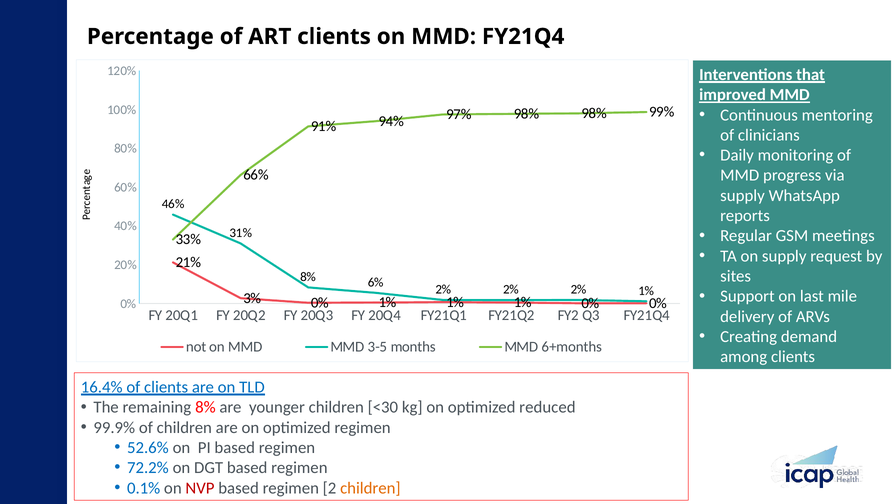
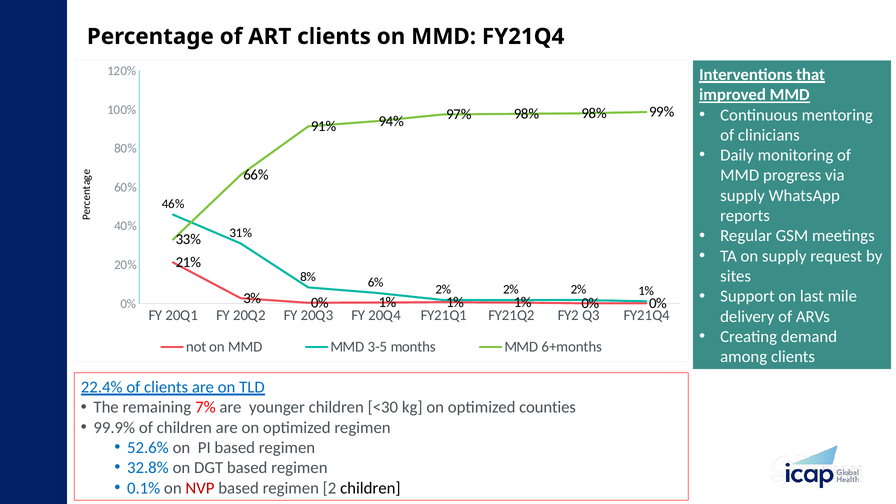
16.4%: 16.4% -> 22.4%
remaining 8%: 8% -> 7%
reduced: reduced -> counties
72.2%: 72.2% -> 32.8%
children at (370, 488) colour: orange -> black
